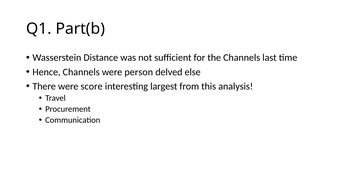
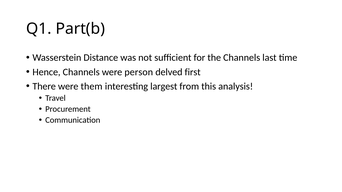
else: else -> first
score: score -> them
